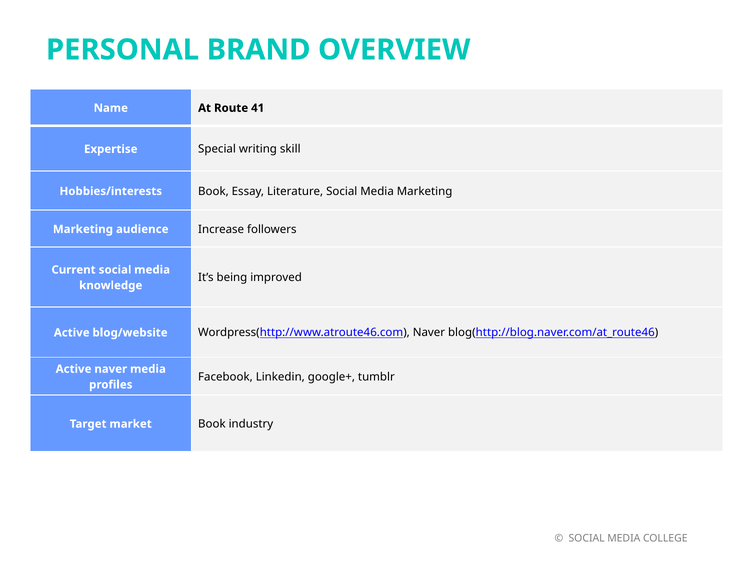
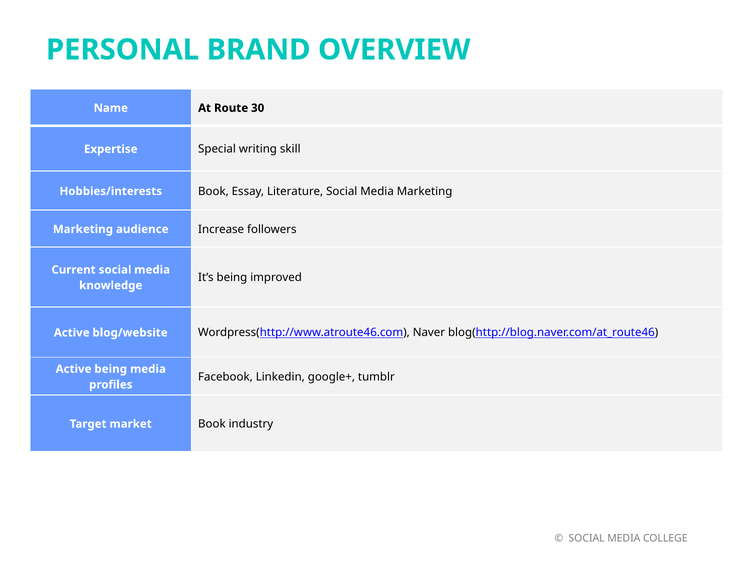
41: 41 -> 30
Active naver: naver -> being
